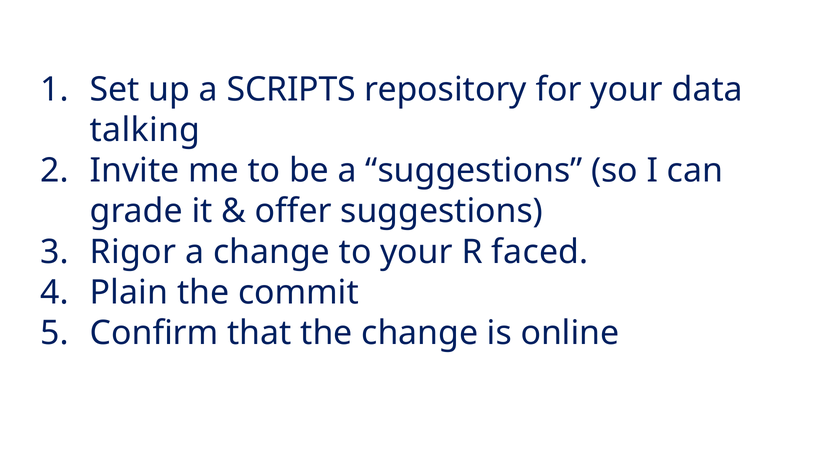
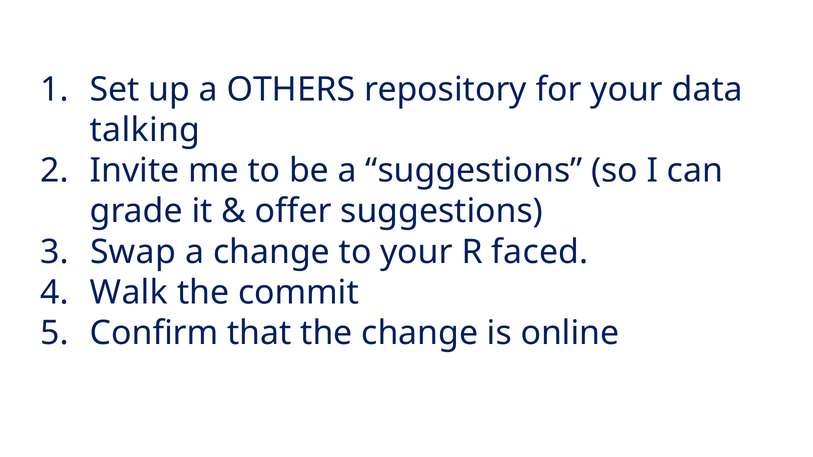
SCRIPTS: SCRIPTS -> OTHERS
Rigor: Rigor -> Swap
Plain: Plain -> Walk
